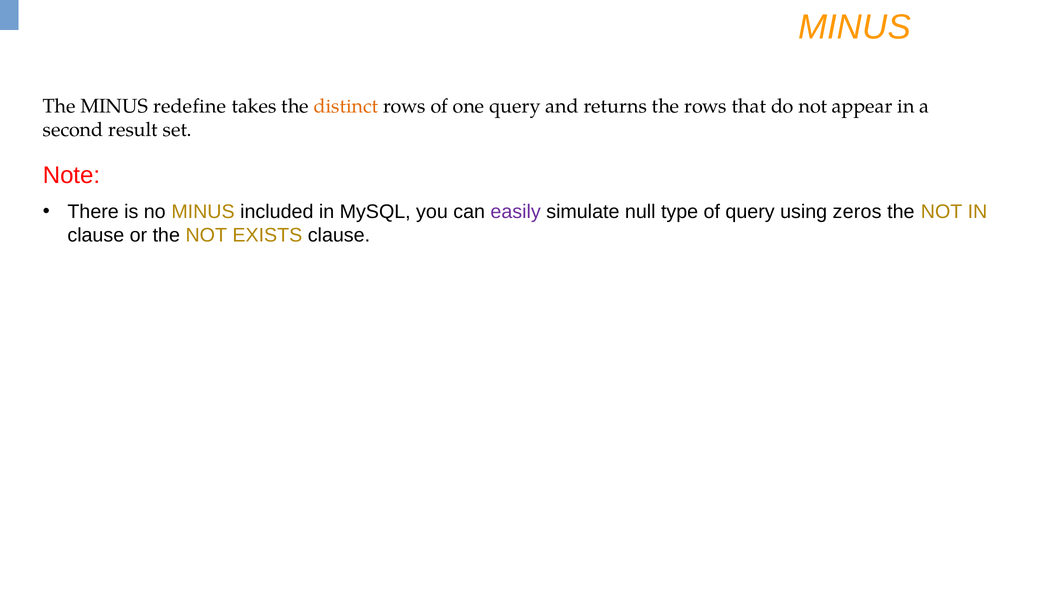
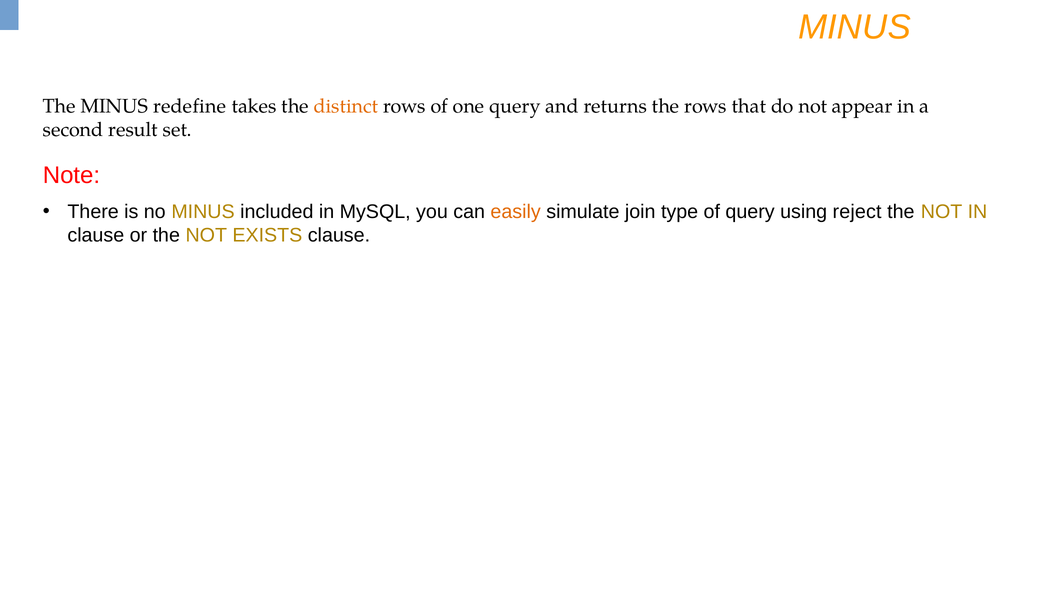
easily colour: purple -> orange
null: null -> join
zeros: zeros -> reject
